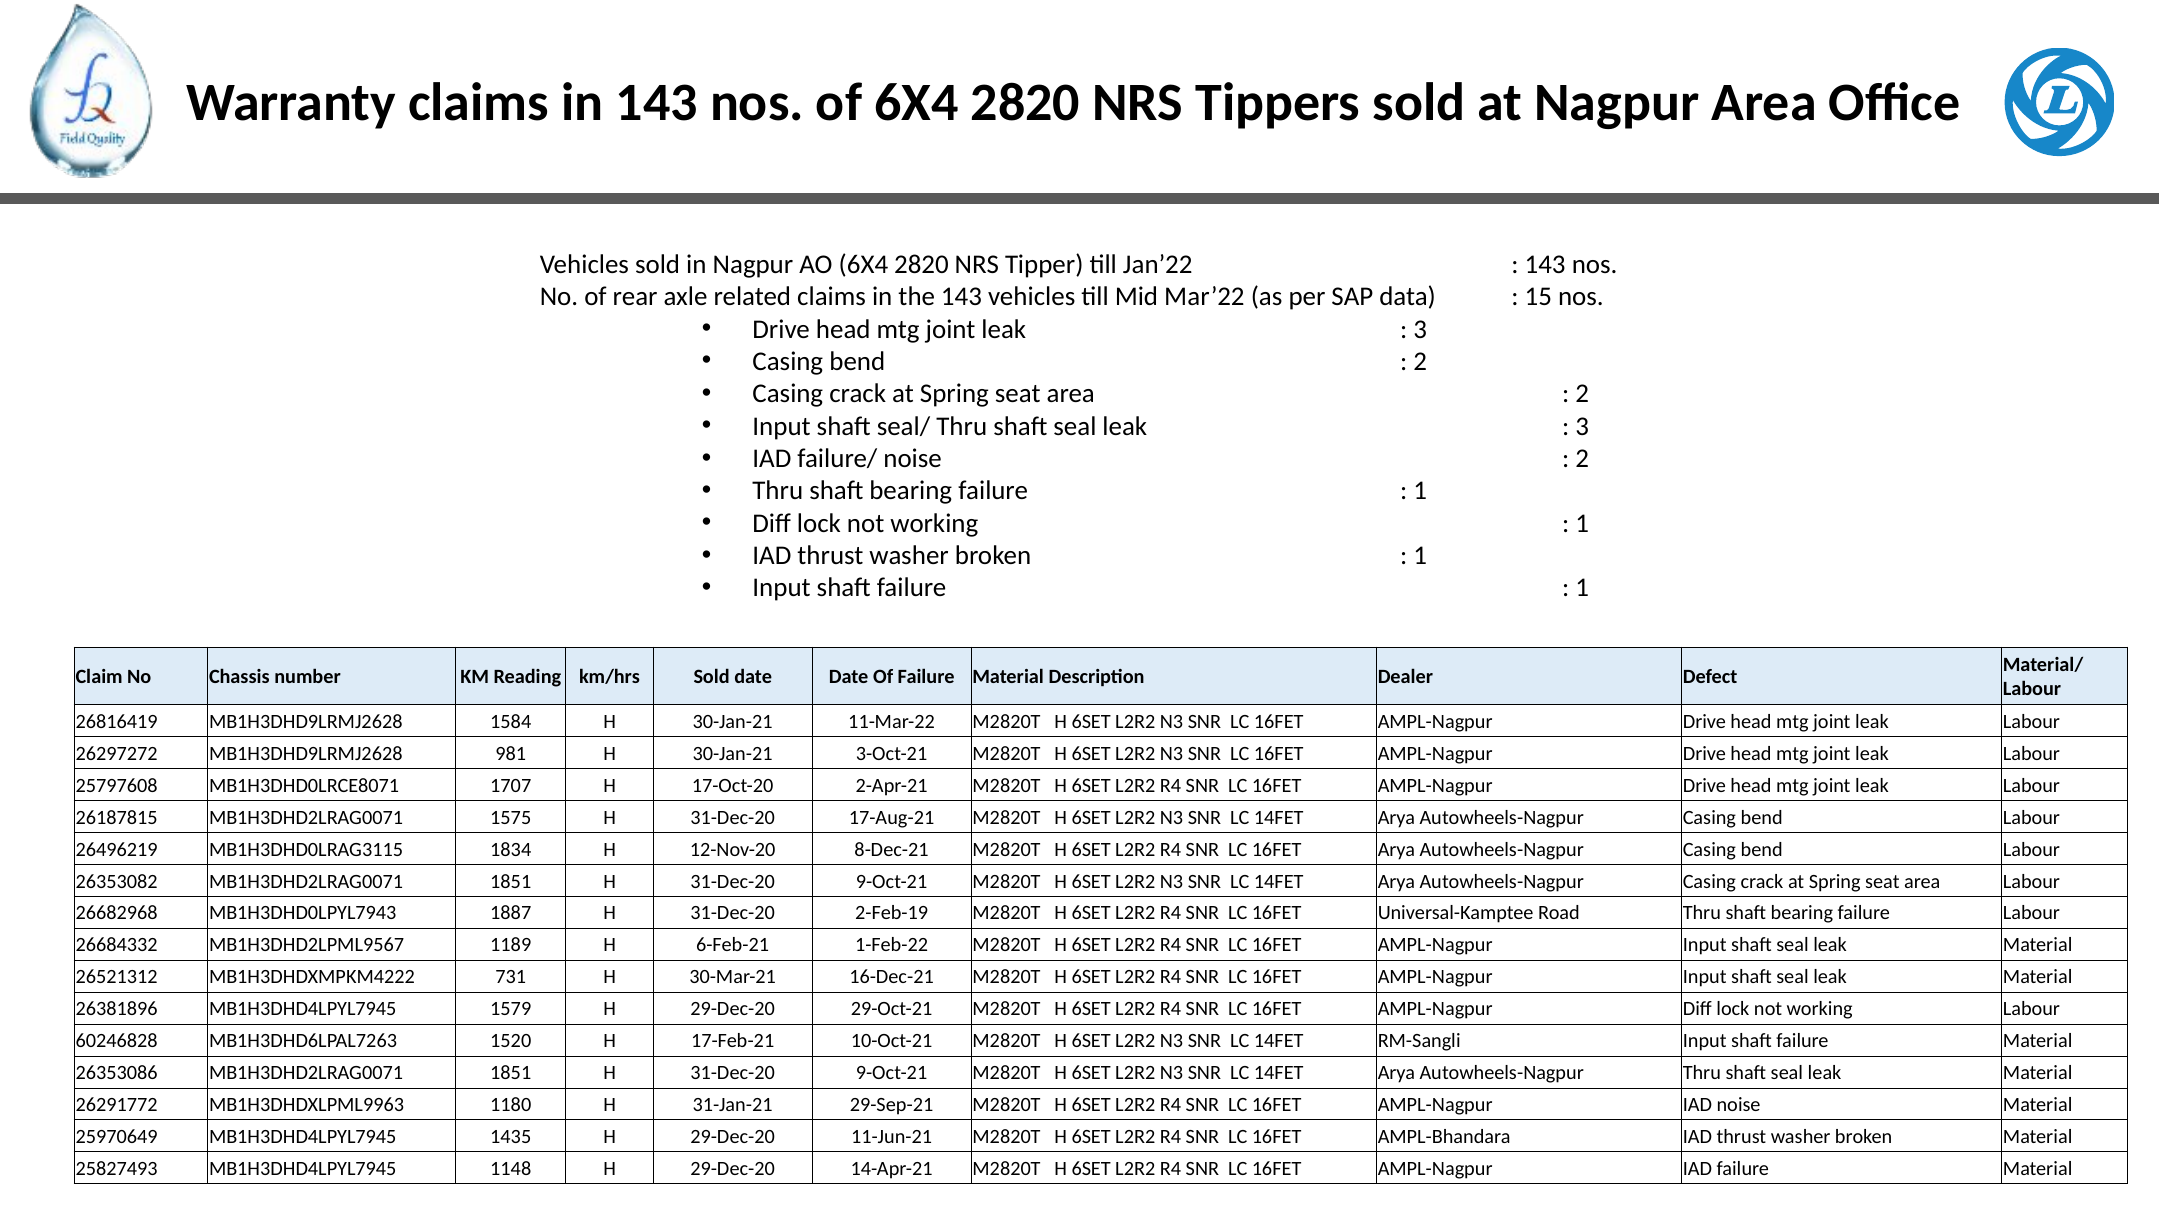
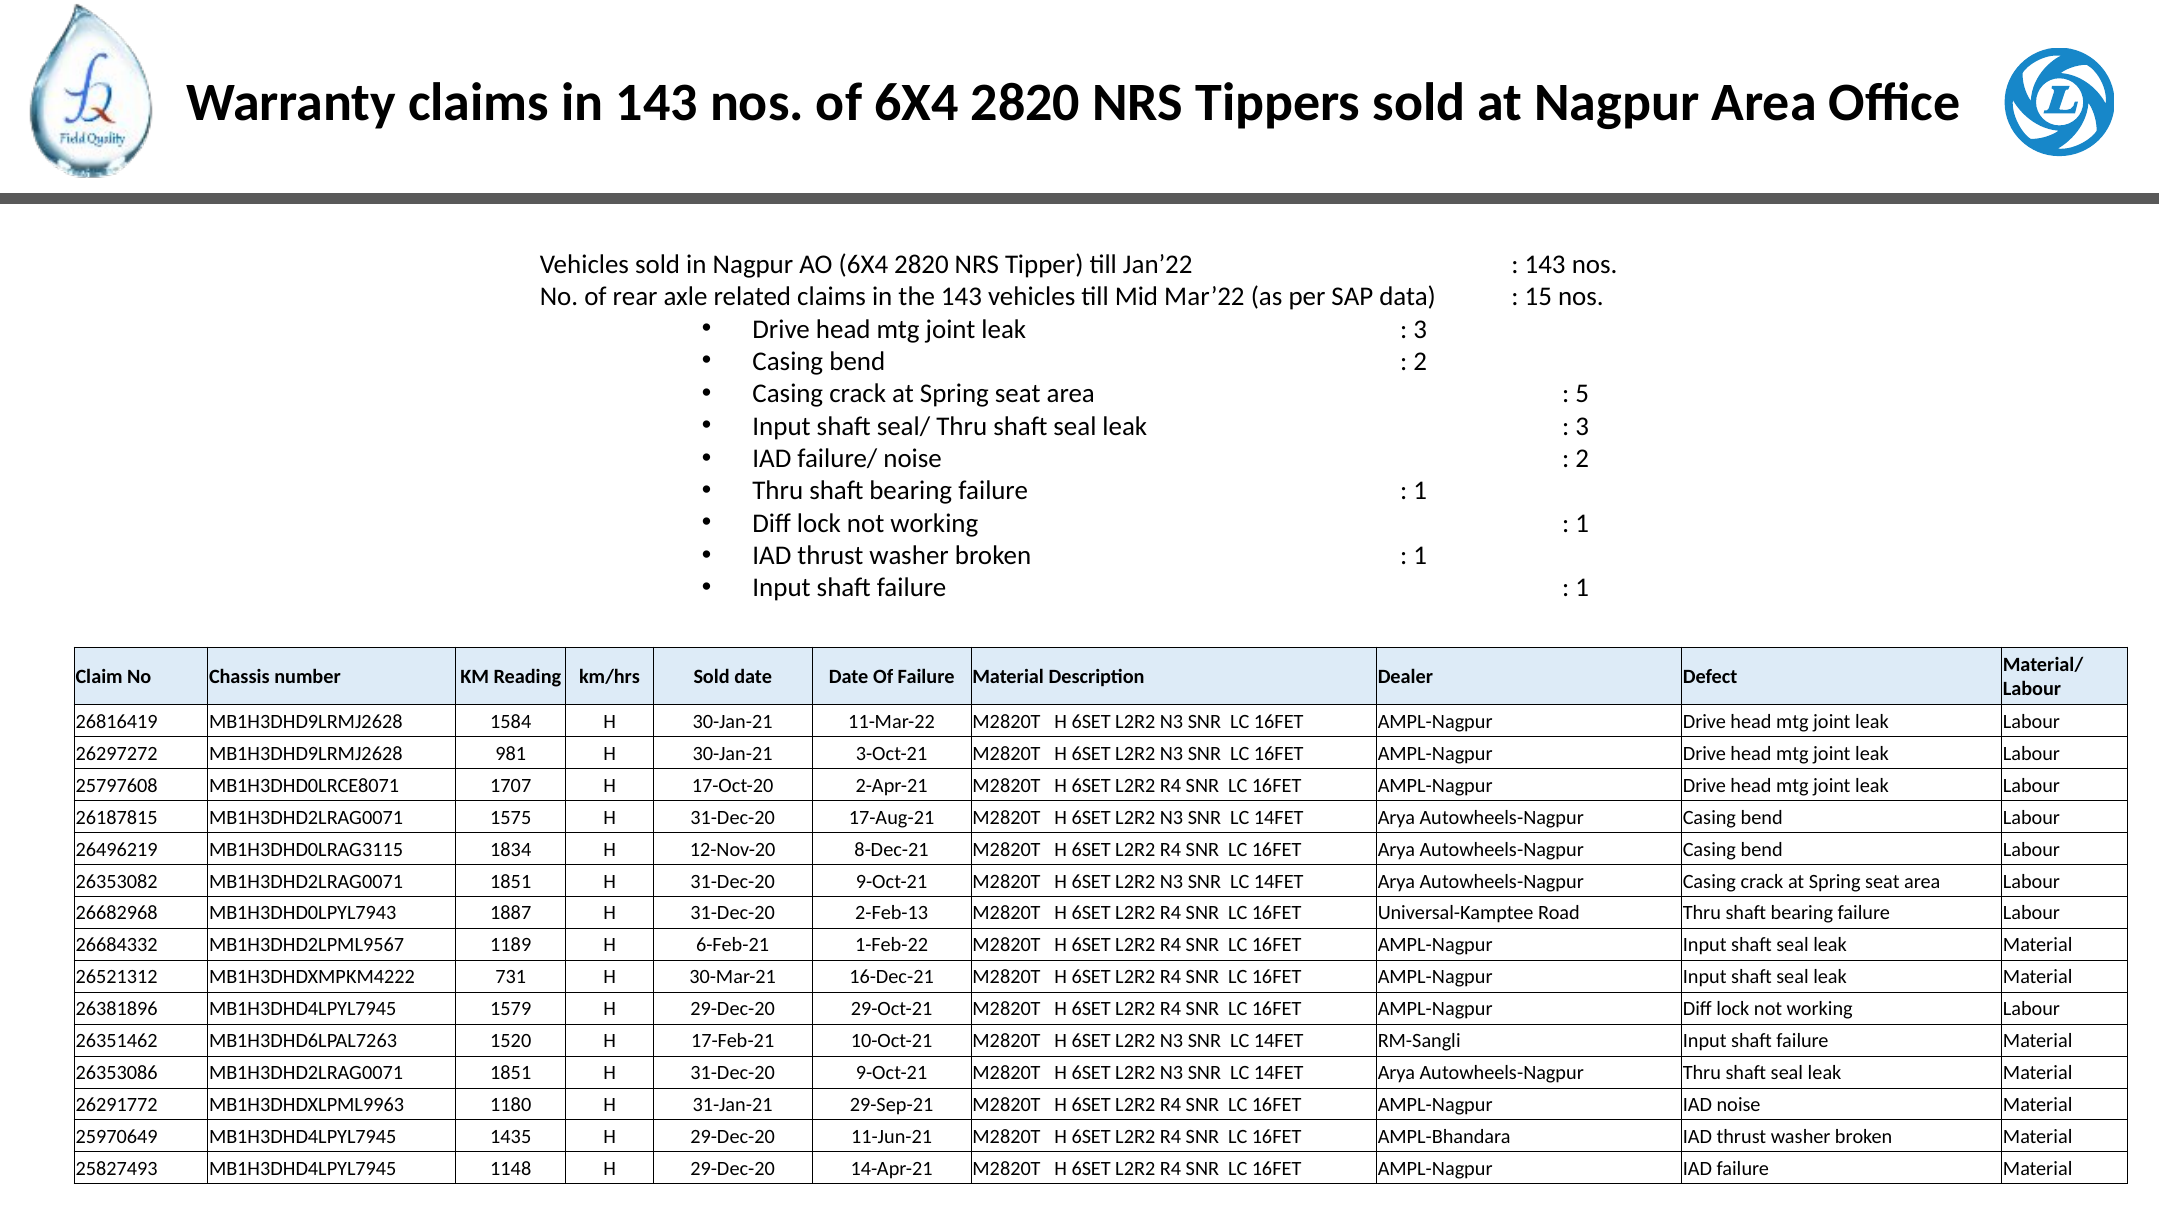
2 at (1582, 394): 2 -> 5
2-Feb-19: 2-Feb-19 -> 2-Feb-13
60246828: 60246828 -> 26351462
